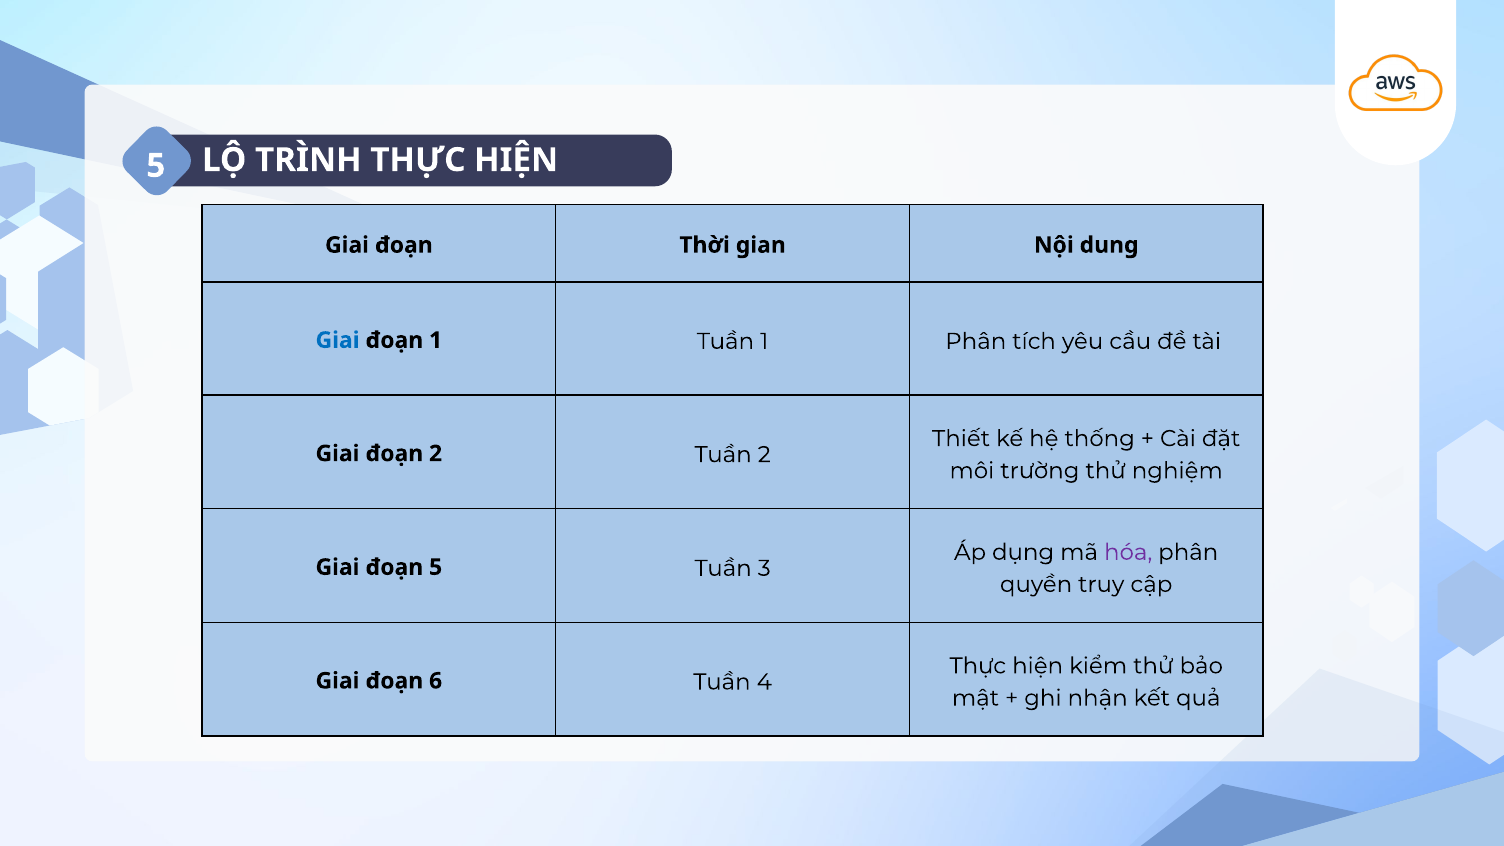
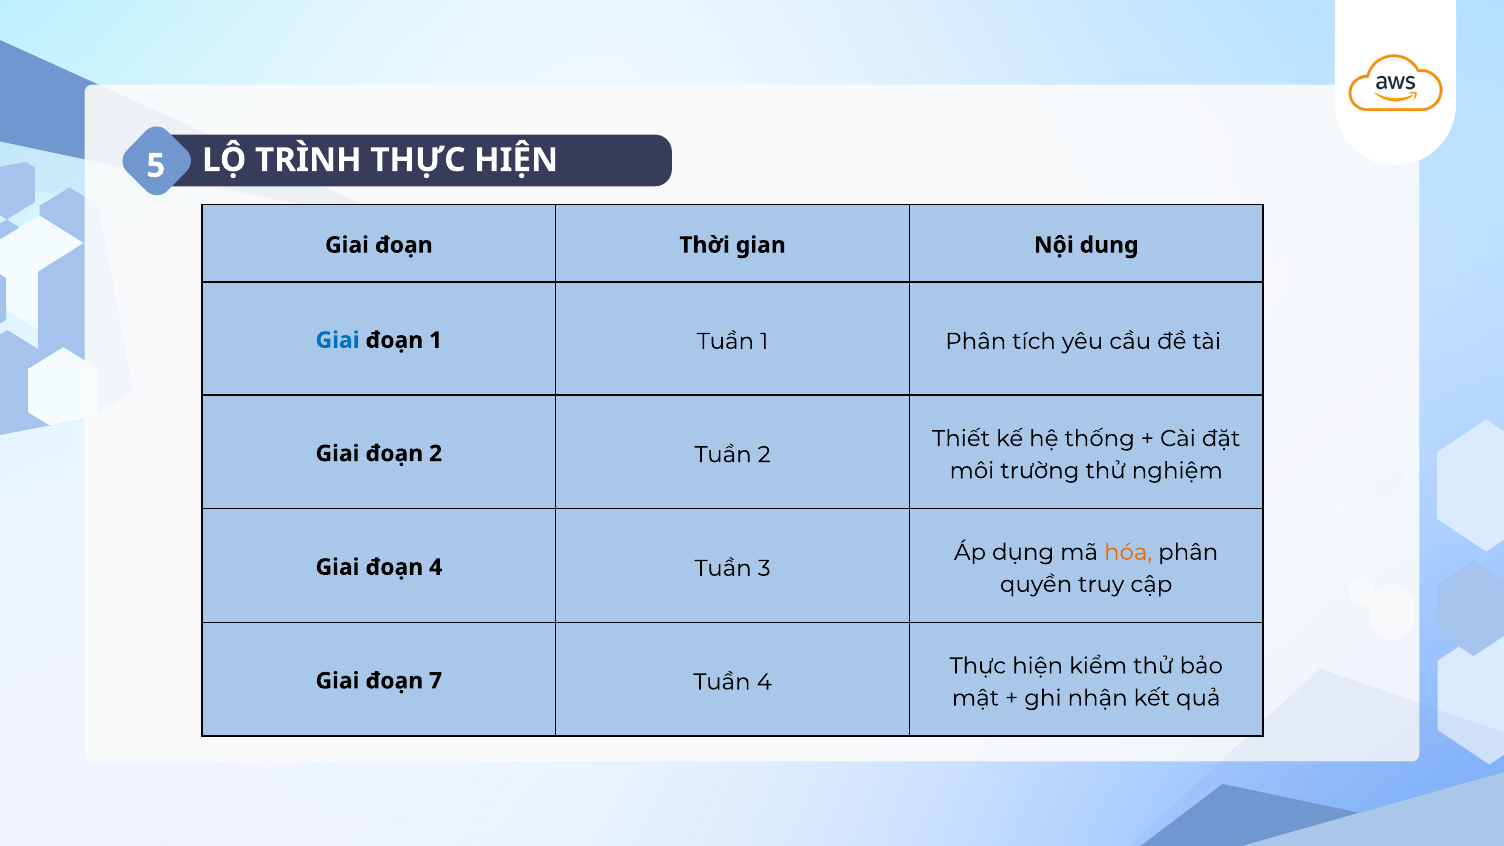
hóa colour: purple -> orange
đoạn 5: 5 -> 4
6: 6 -> 7
